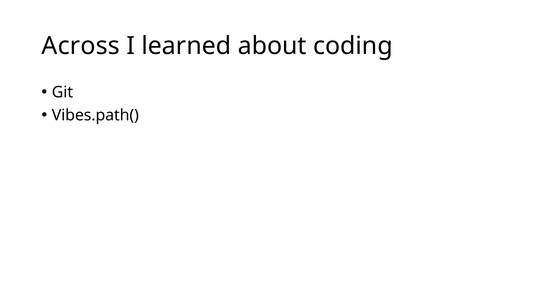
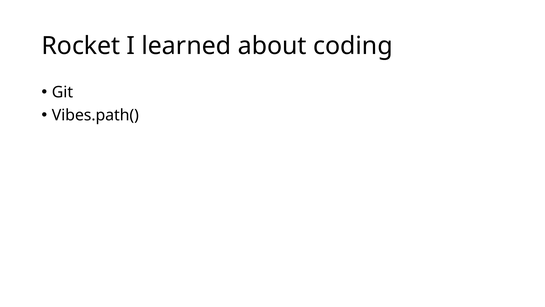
Across: Across -> Rocket
